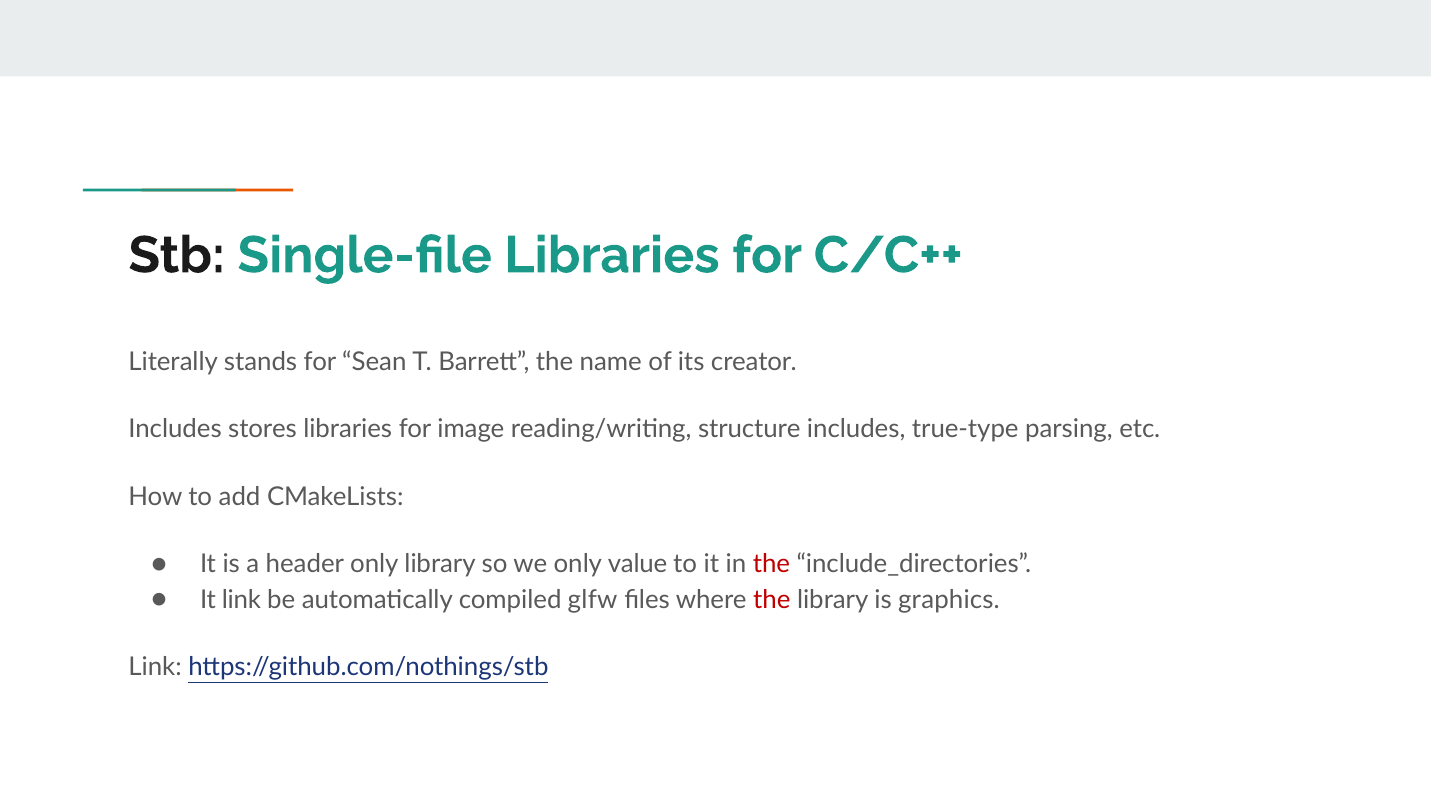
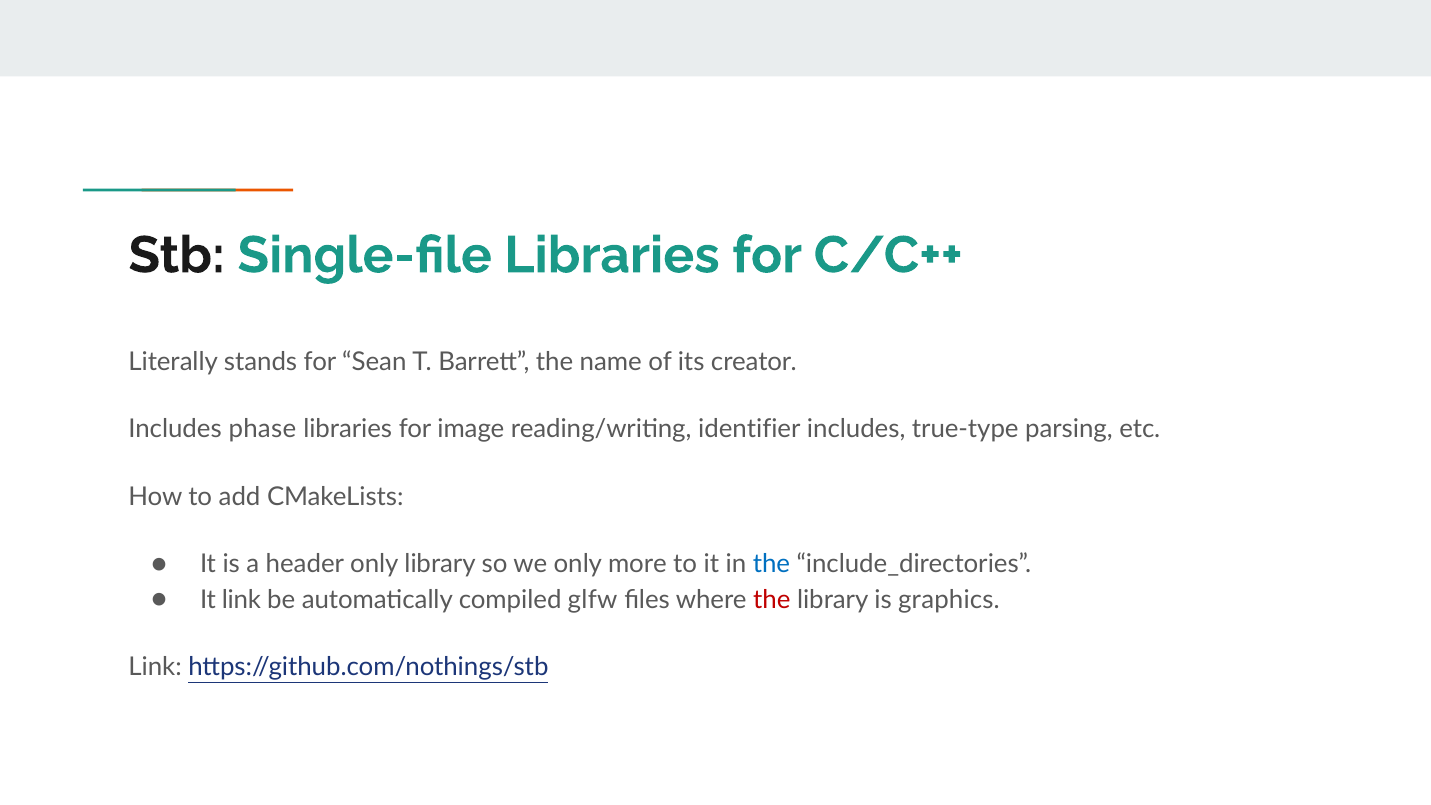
stores: stores -> phase
structure: structure -> identifier
value: value -> more
the at (771, 564) colour: red -> blue
